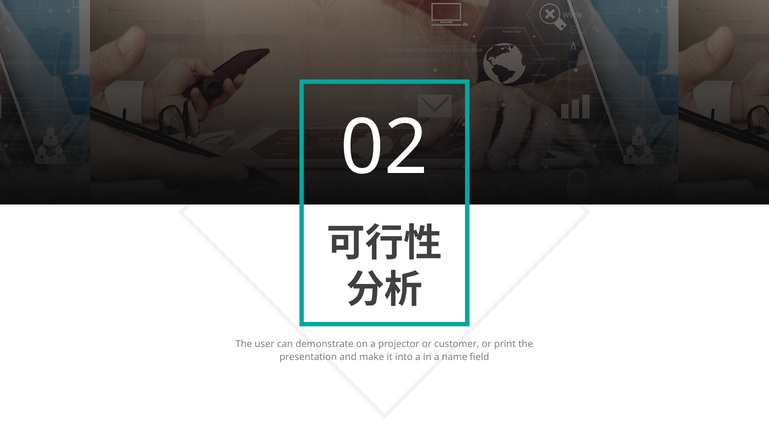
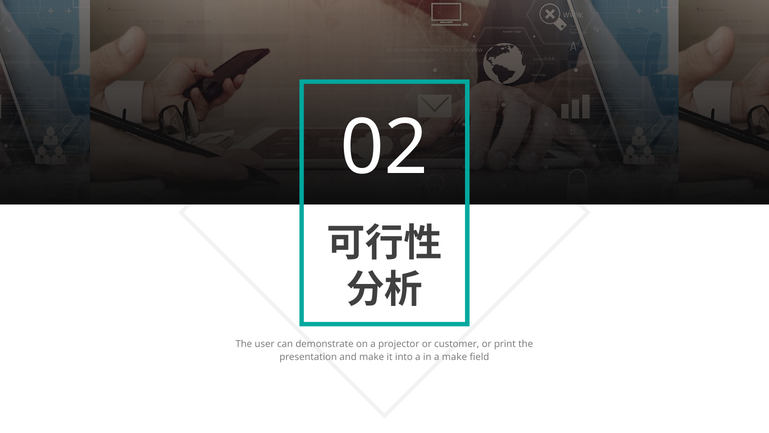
a name: name -> make
